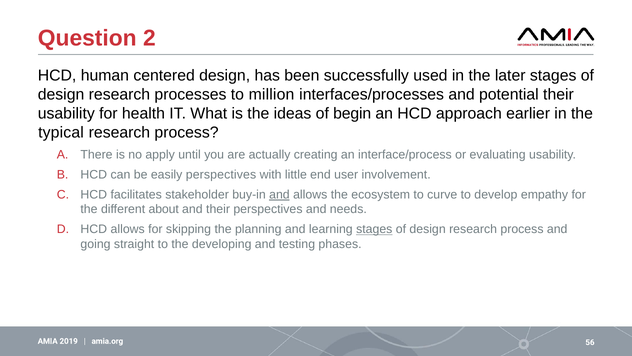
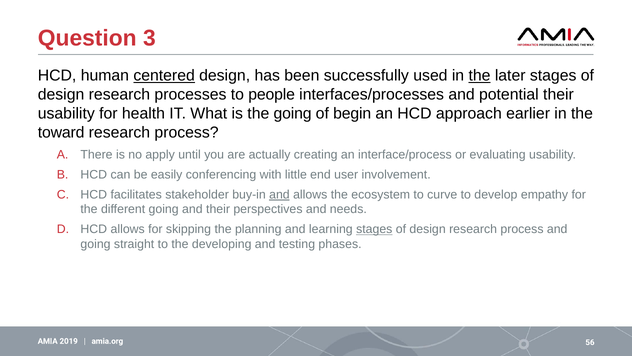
2: 2 -> 3
centered underline: none -> present
the at (480, 76) underline: none -> present
million: million -> people
the ideas: ideas -> going
typical: typical -> toward
easily perspectives: perspectives -> conferencing
different about: about -> going
